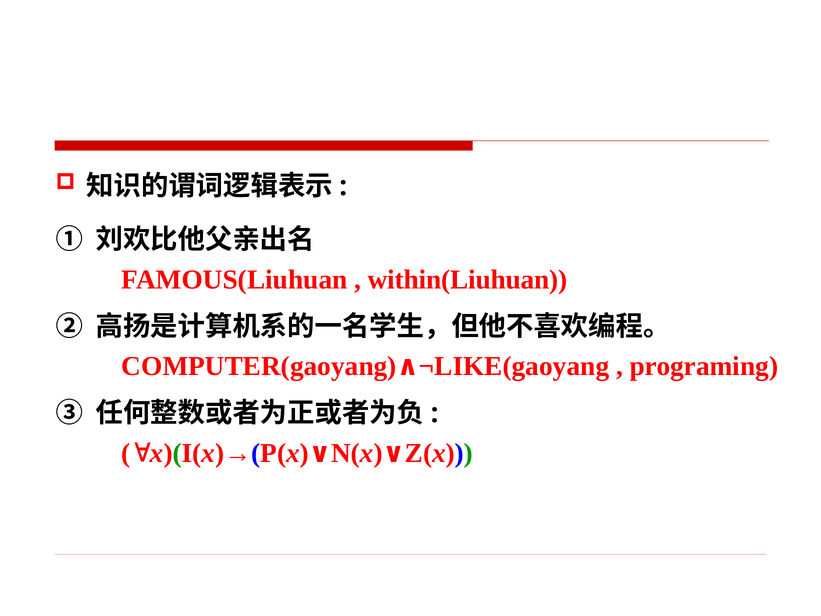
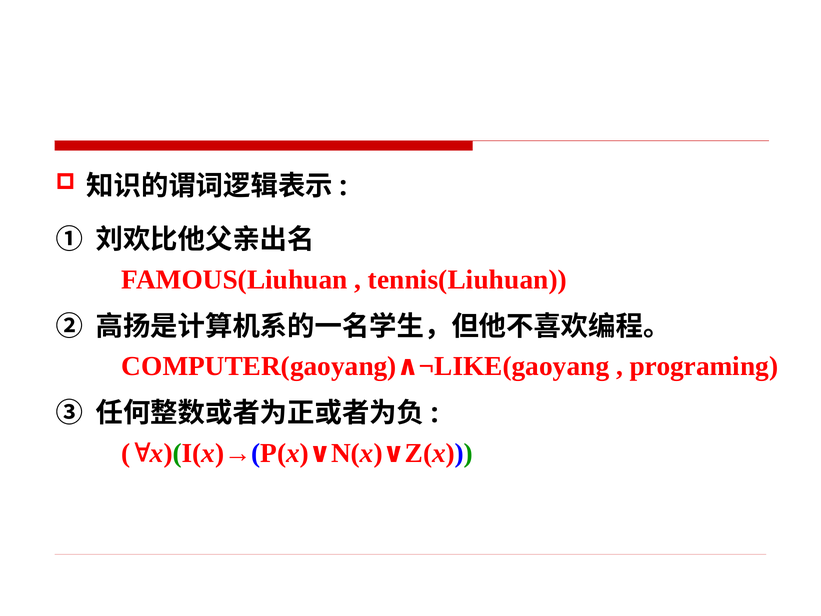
within(Liuhuan: within(Liuhuan -> tennis(Liuhuan
